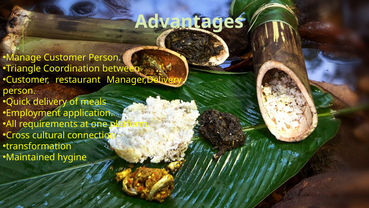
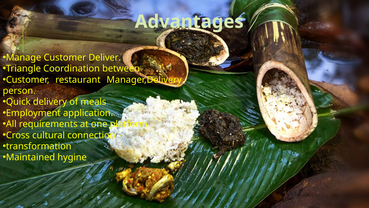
Customer Person: Person -> Deliver
